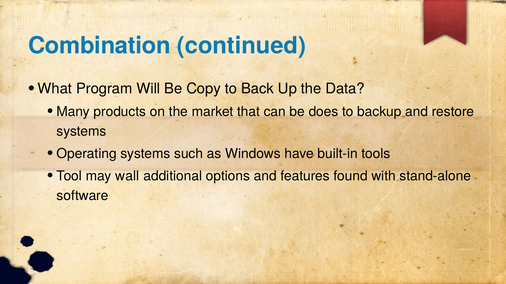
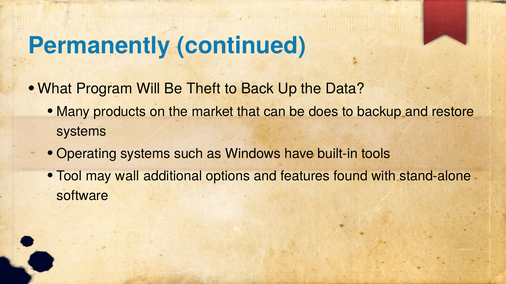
Combination: Combination -> Permanently
Copy: Copy -> Theft
